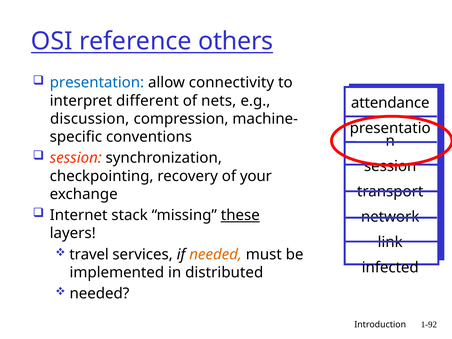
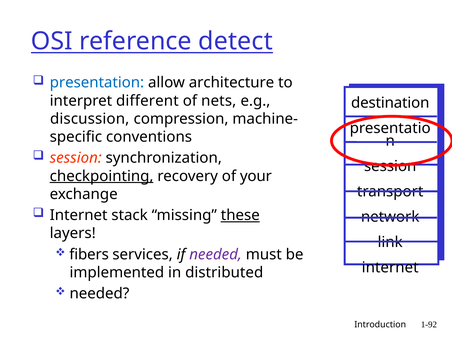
others: others -> detect
connectivity: connectivity -> architecture
attendance: attendance -> destination
checkpointing underline: none -> present
travel: travel -> fibers
needed at (216, 254) colour: orange -> purple
infected at (390, 267): infected -> internet
